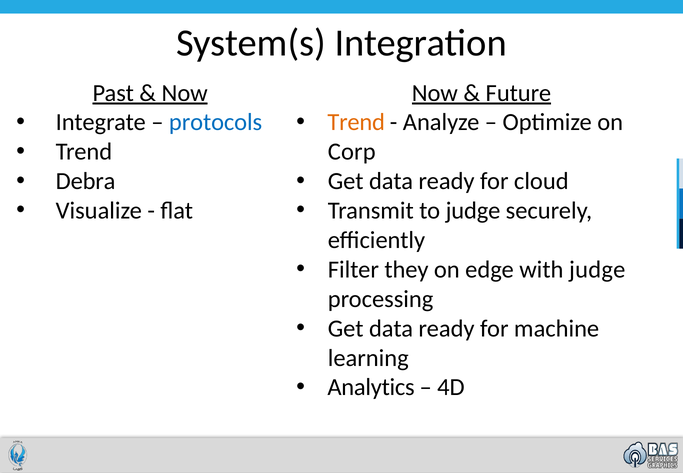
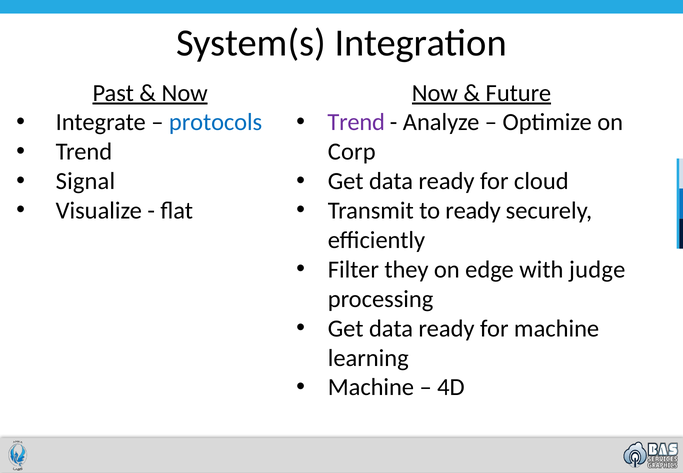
Trend at (356, 122) colour: orange -> purple
Debra: Debra -> Signal
to judge: judge -> ready
Analytics at (371, 387): Analytics -> Machine
